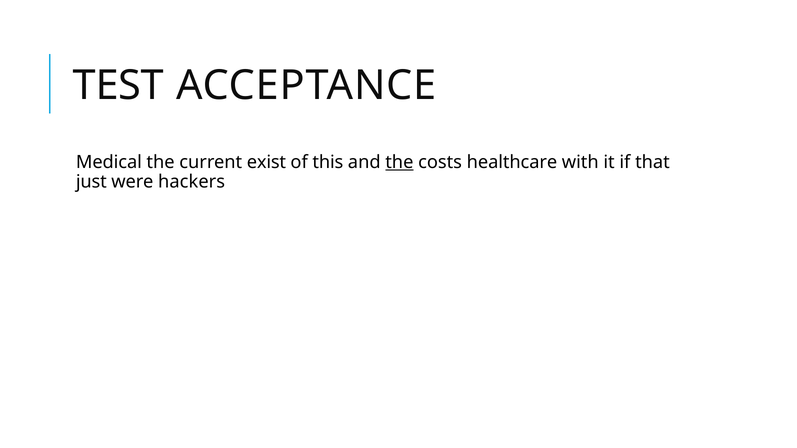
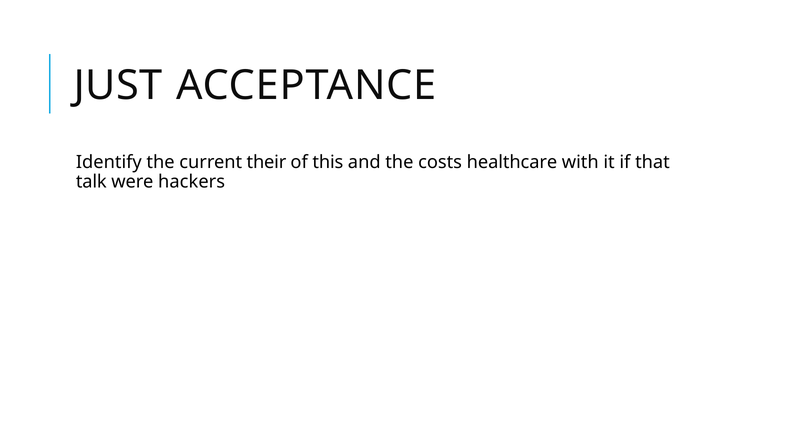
TEST: TEST -> JUST
Medical: Medical -> Identify
exist: exist -> their
the at (399, 162) underline: present -> none
just: just -> talk
